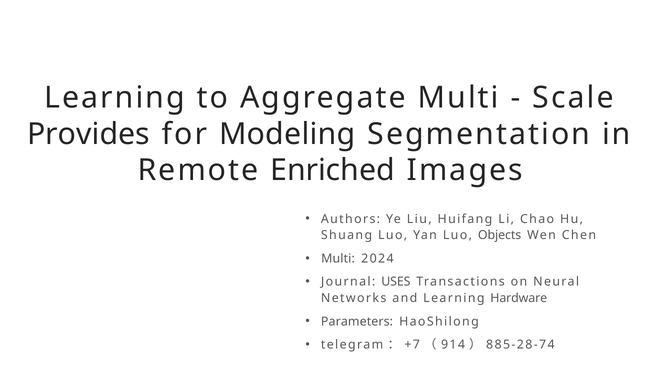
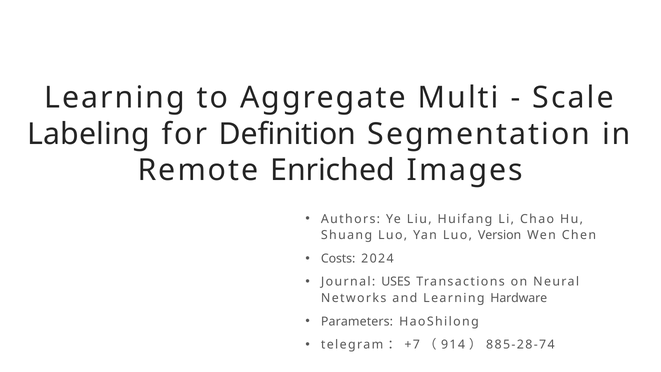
Provides: Provides -> Labeling
Modeling: Modeling -> Definition
Objects: Objects -> Version
Multi at (338, 258): Multi -> Costs
